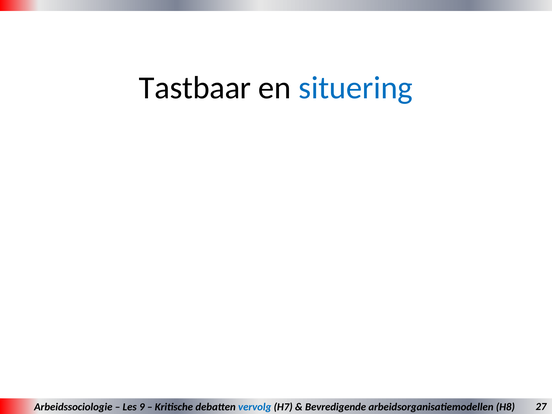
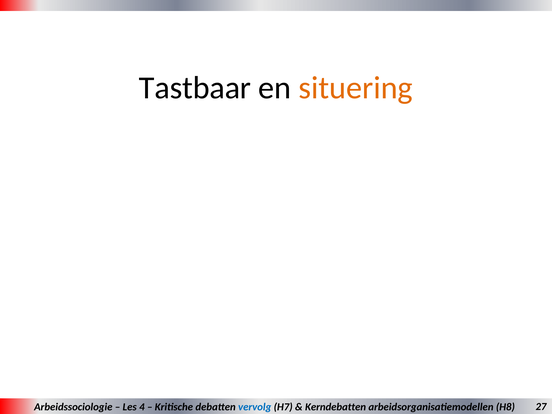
situering colour: blue -> orange
9: 9 -> 4
Bevredigende: Bevredigende -> Kerndebatten
